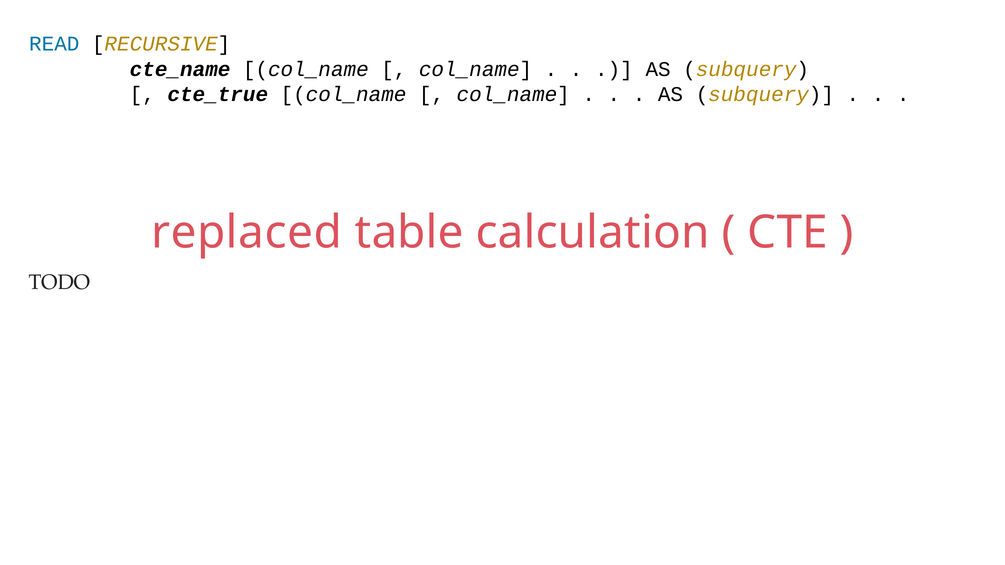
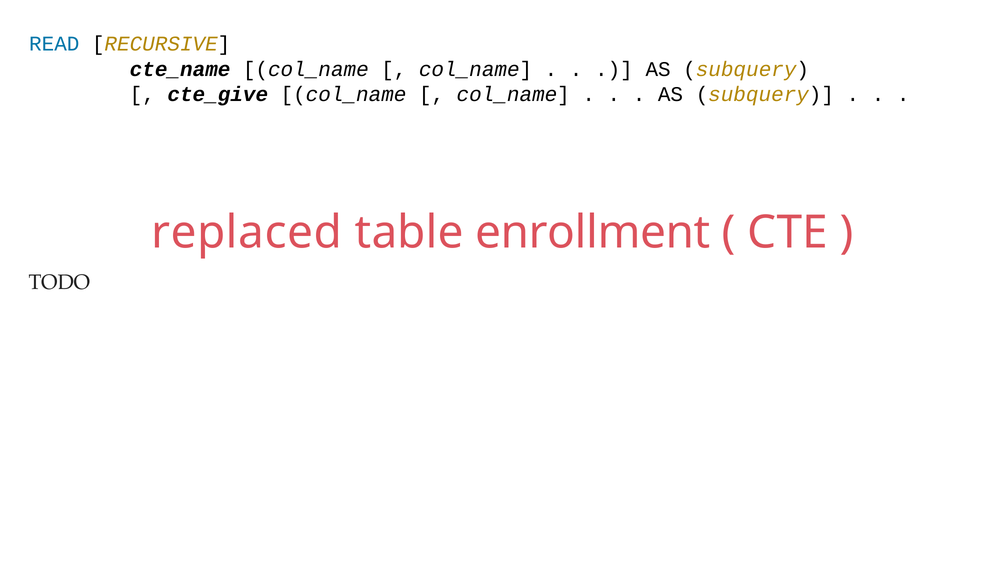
cte_true: cte_true -> cte_give
calculation: calculation -> enrollment
